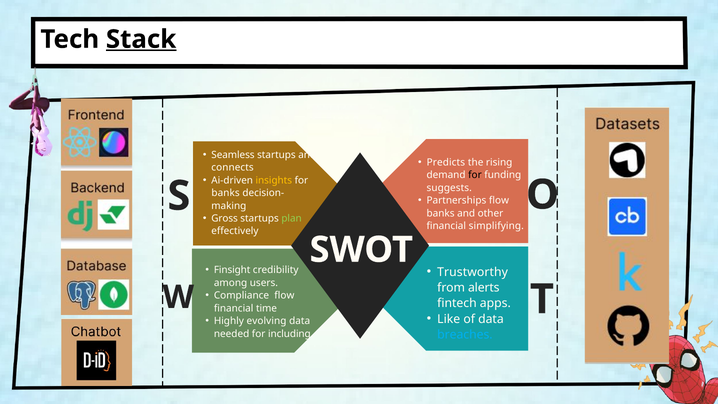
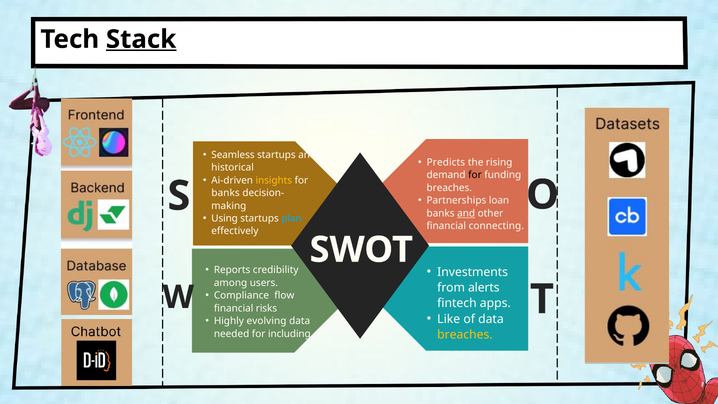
connects: connects -> historical
suggests at (449, 188): suggests -> breaches
Partnerships flow: flow -> loan
and at (466, 213) underline: none -> present
Gross: Gross -> Using
plan colour: light green -> light blue
simplifying: simplifying -> connecting
Finsight: Finsight -> Reports
Trustworthy: Trustworthy -> Investments
time: time -> risks
breaches at (465, 335) colour: light blue -> yellow
